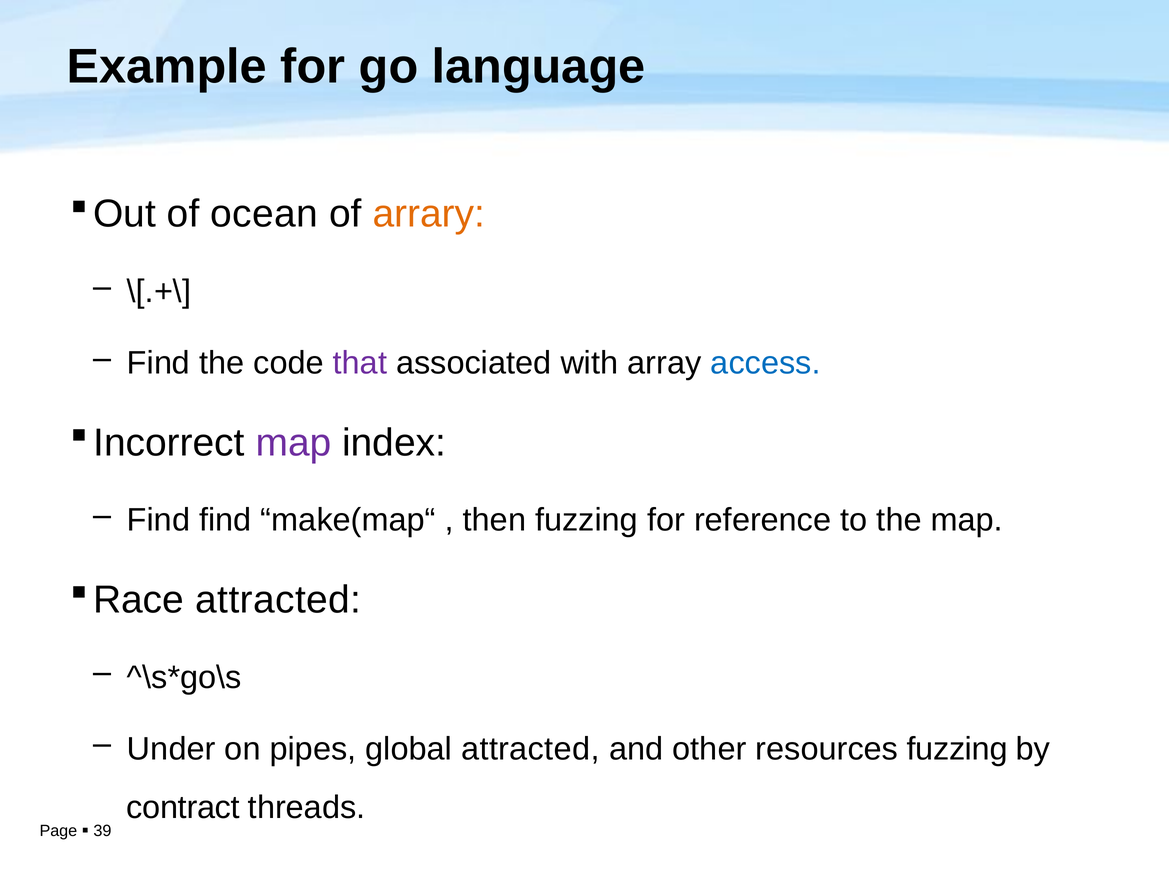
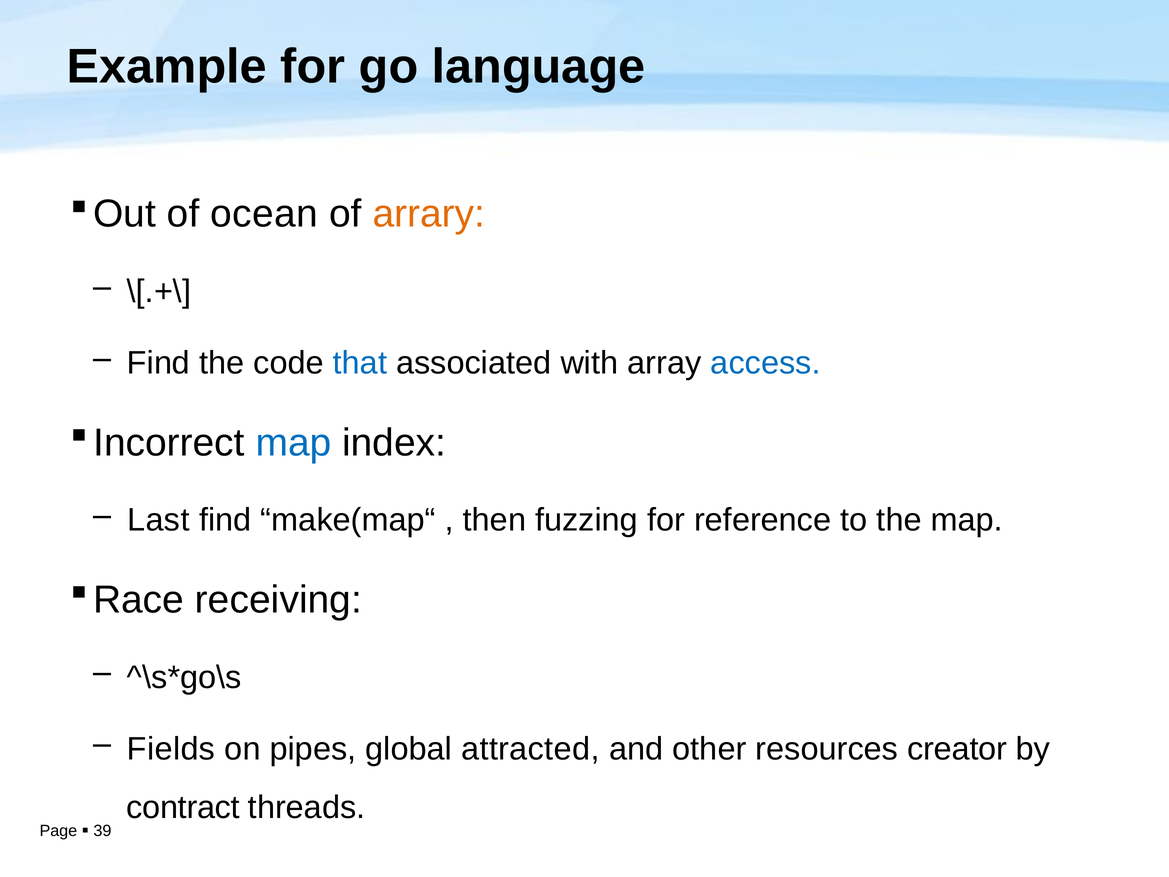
that colour: purple -> blue
map at (293, 443) colour: purple -> blue
Find at (159, 520): Find -> Last
attracted at (278, 600): attracted -> receiving
Under: Under -> Fields
resources fuzzing: fuzzing -> creator
